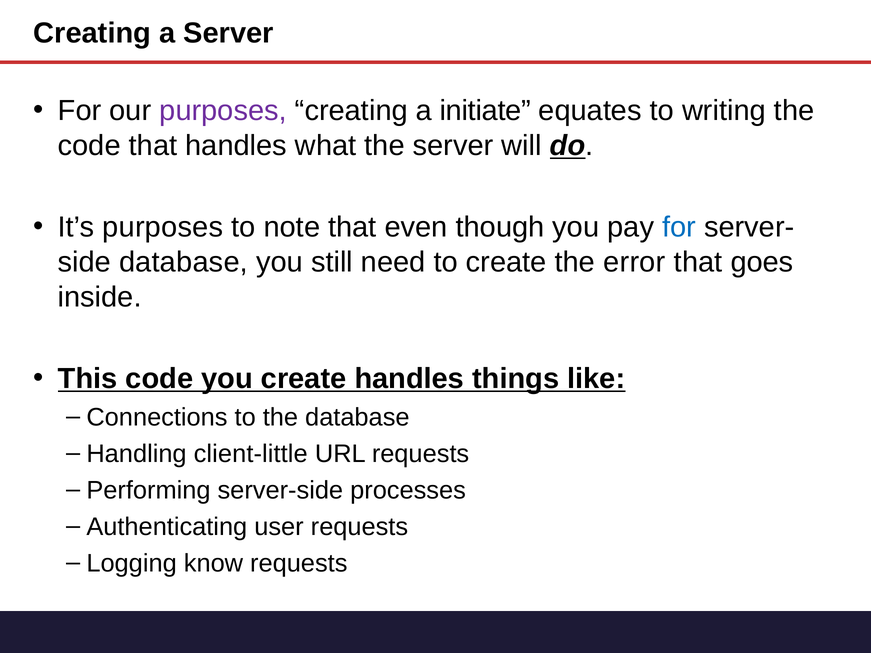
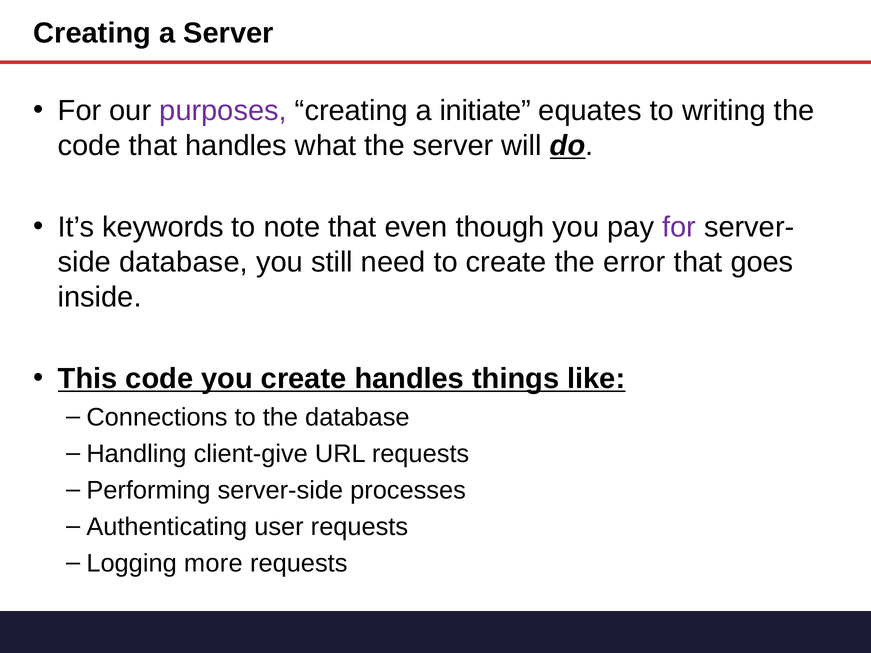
It’s purposes: purposes -> keywords
for at (679, 227) colour: blue -> purple
client-little: client-little -> client-give
know: know -> more
